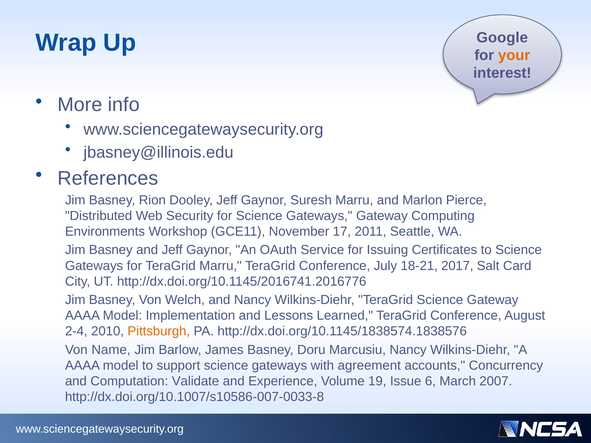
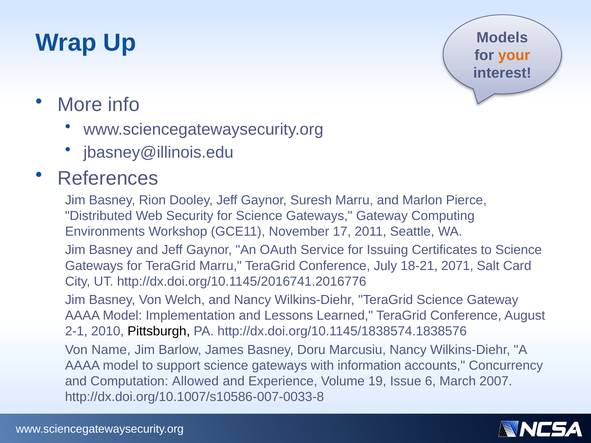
Google: Google -> Models
2017: 2017 -> 2071
2-4: 2-4 -> 2-1
Pittsburgh colour: orange -> black
agreement: agreement -> information
Validate: Validate -> Allowed
